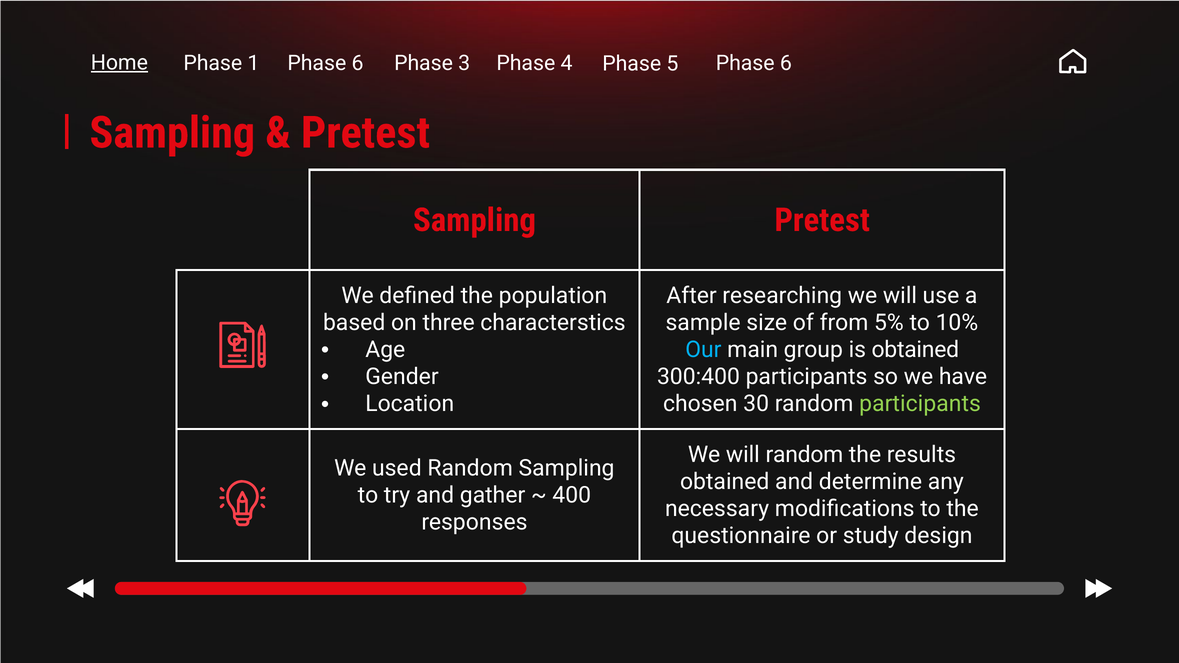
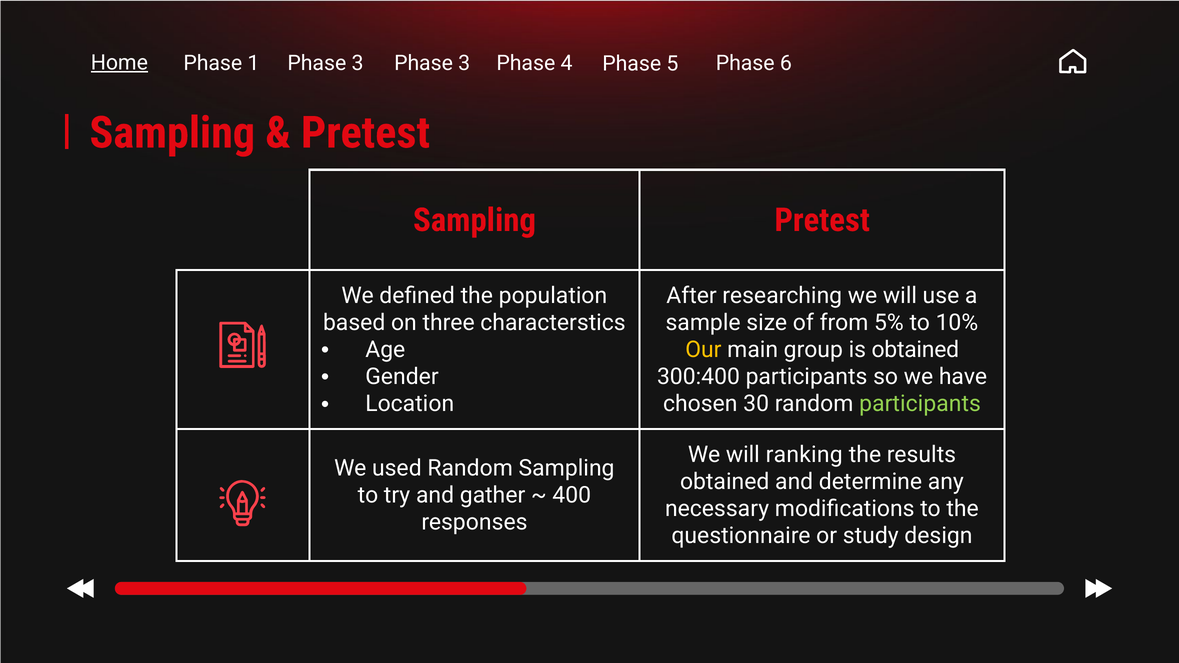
1 Phase 6: 6 -> 3
Our colour: light blue -> yellow
will random: random -> ranking
